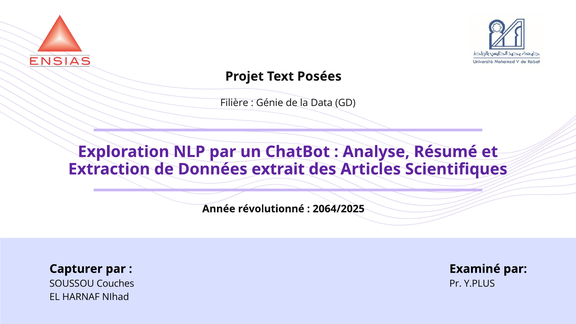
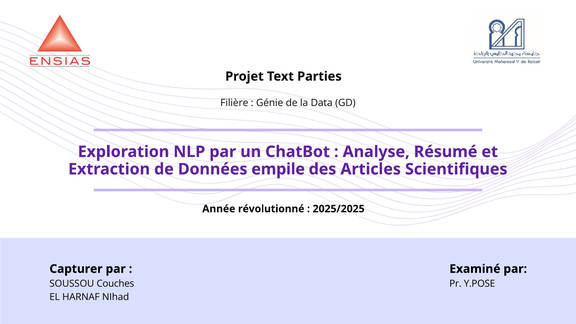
Posées: Posées -> Parties
extrait: extrait -> empile
2064/2025: 2064/2025 -> 2025/2025
Y.PLUS: Y.PLUS -> Y.POSE
